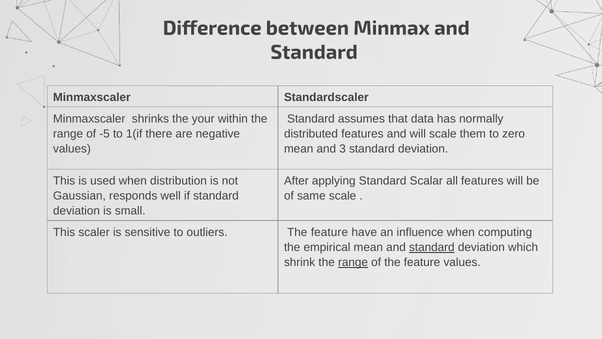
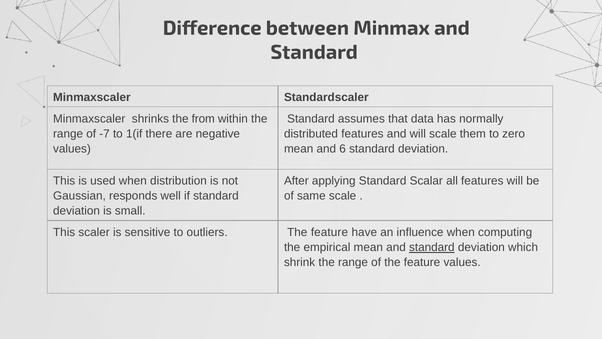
your: your -> from
-5: -5 -> -7
3: 3 -> 6
range at (353, 262) underline: present -> none
